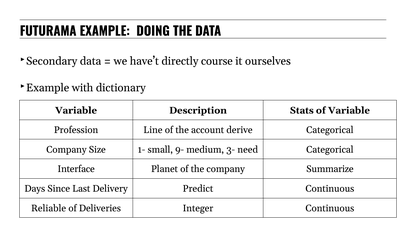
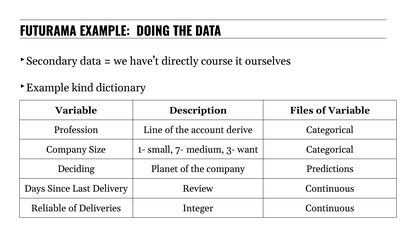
with: with -> kind
Stats: Stats -> Files
9-: 9- -> 7-
need: need -> want
Interface: Interface -> Deciding
Summarize: Summarize -> Predictions
Predict: Predict -> Review
